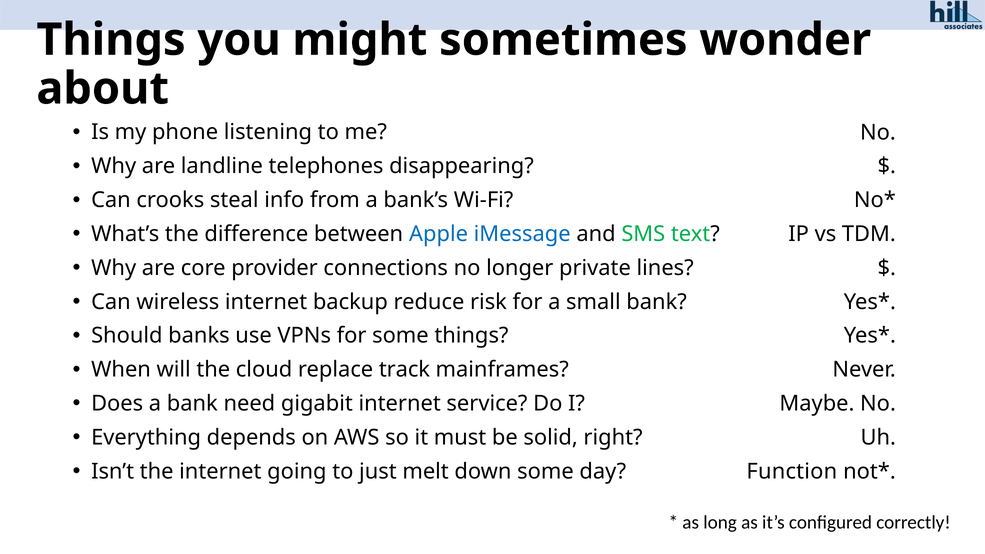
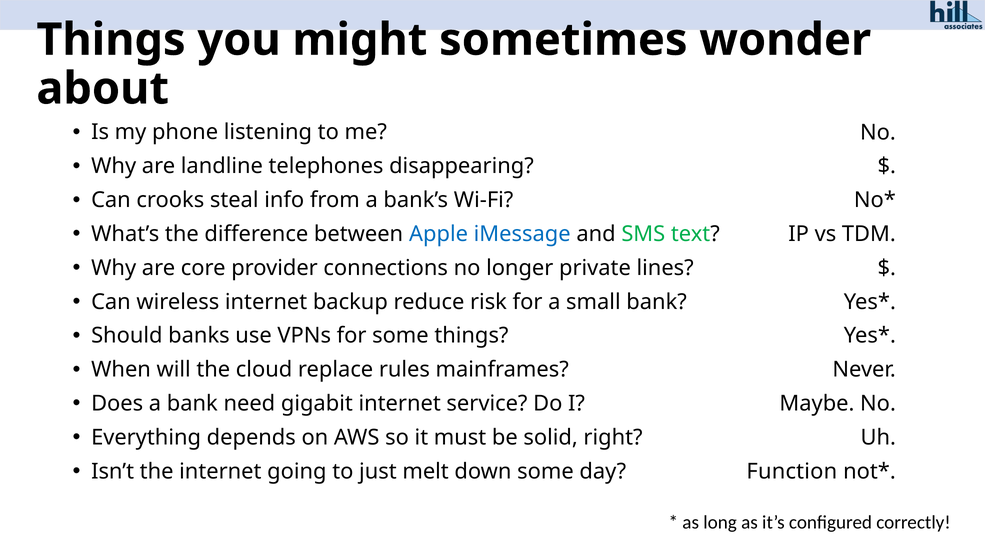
track: track -> rules
